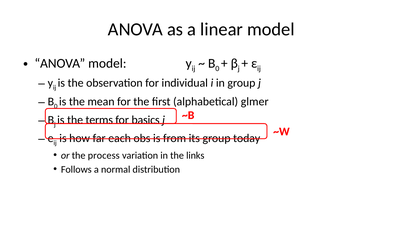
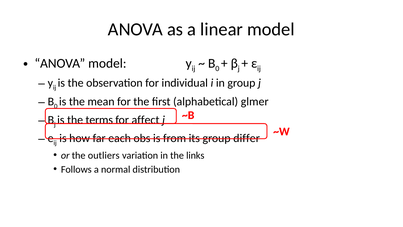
basics: basics -> affect
today: today -> differ
process: process -> outliers
